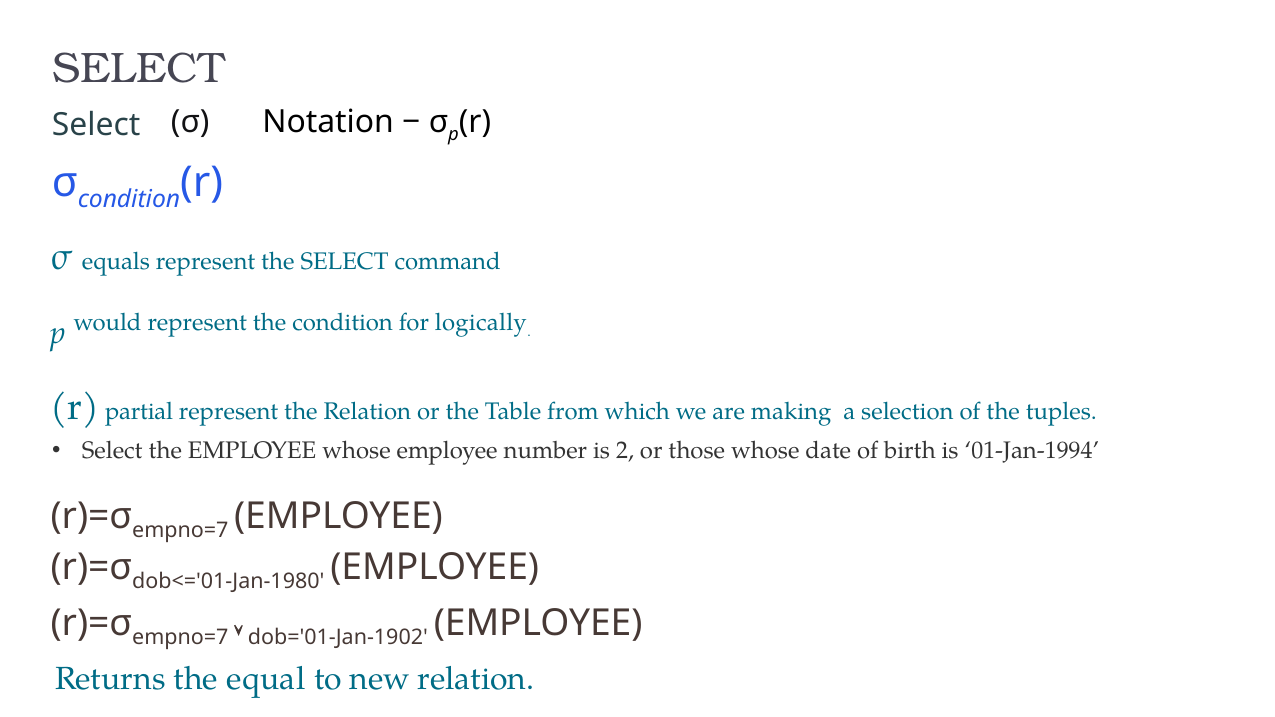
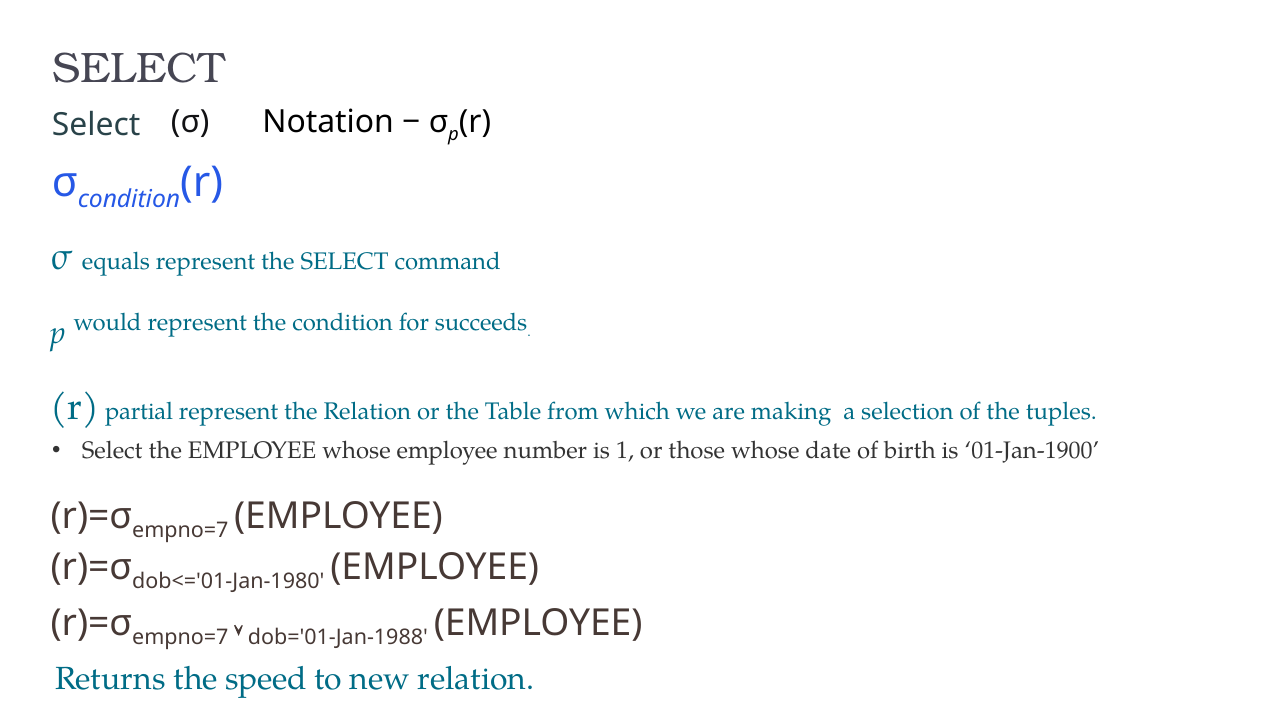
logically: logically -> succeeds
2: 2 -> 1
01-Jan-1994: 01-Jan-1994 -> 01-Jan-1900
dob='01-Jan-1902: dob='01-Jan-1902 -> dob='01-Jan-1988
equal: equal -> speed
